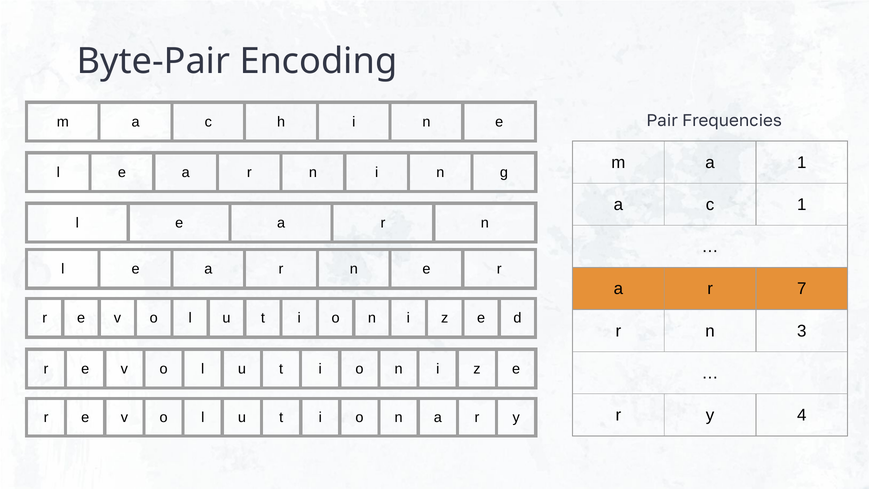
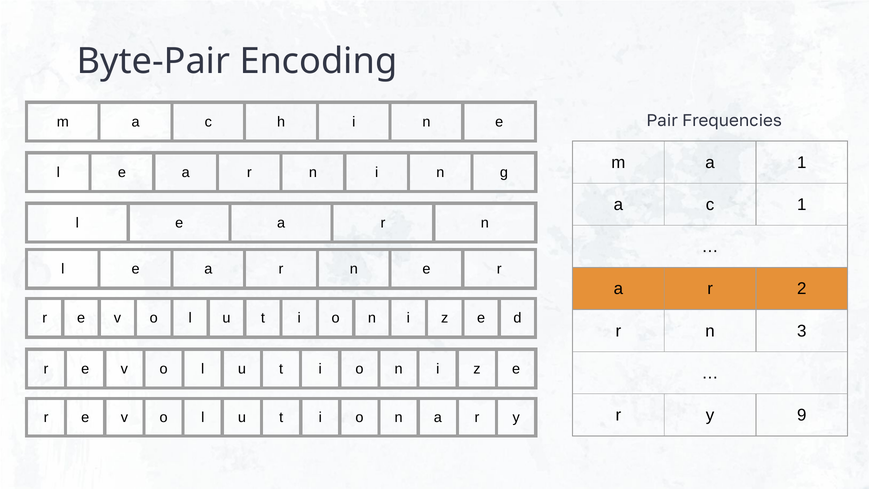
7: 7 -> 2
4: 4 -> 9
